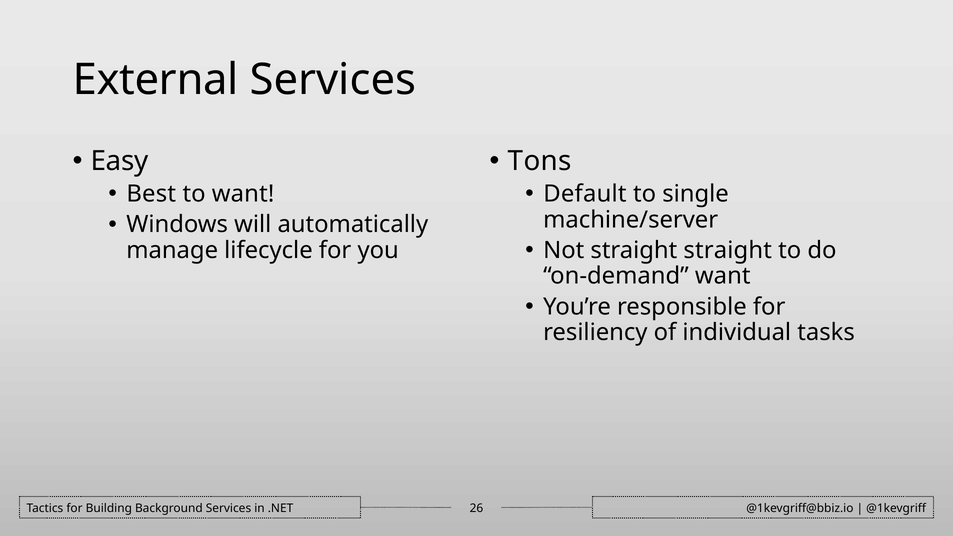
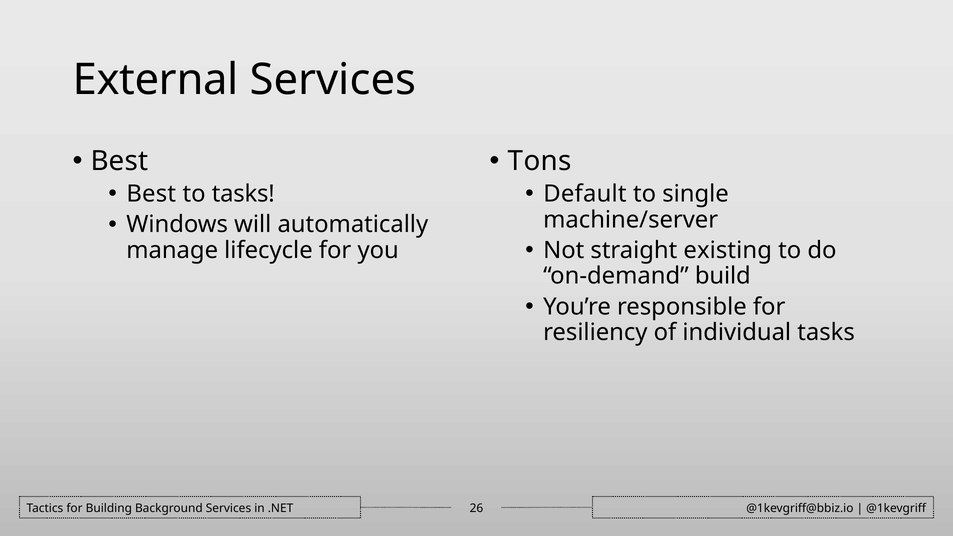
Easy at (119, 161): Easy -> Best
to want: want -> tasks
straight straight: straight -> existing
on-demand want: want -> build
